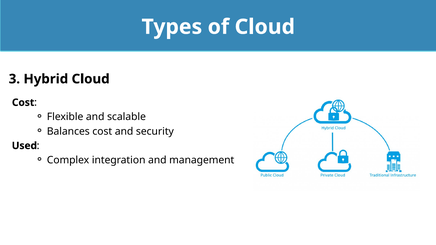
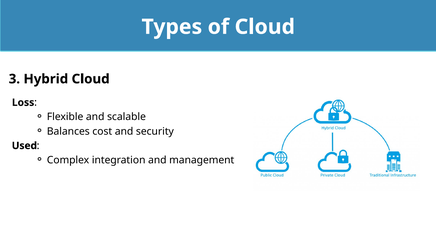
Cost at (23, 103): Cost -> Loss
